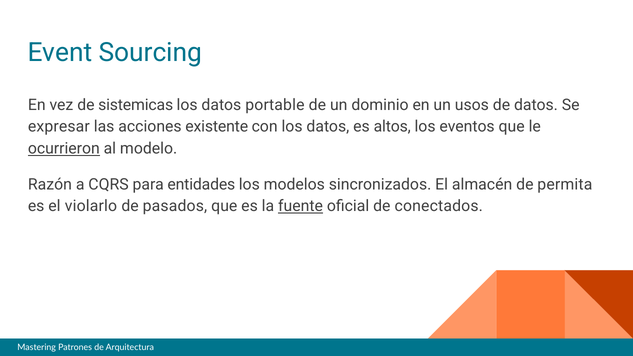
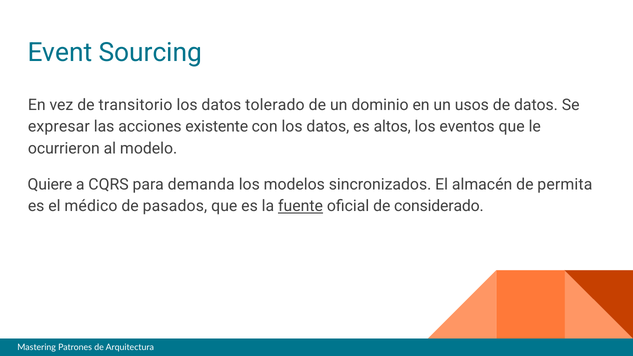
sistemicas: sistemicas -> transitorio
portable: portable -> tolerado
ocurrieron underline: present -> none
Razón: Razón -> Quiere
entidades: entidades -> demanda
violarlo: violarlo -> médico
conectados: conectados -> considerado
